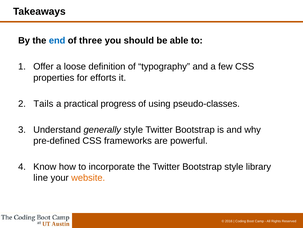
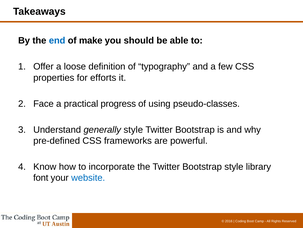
three: three -> make
Tails: Tails -> Face
line: line -> font
website colour: orange -> blue
